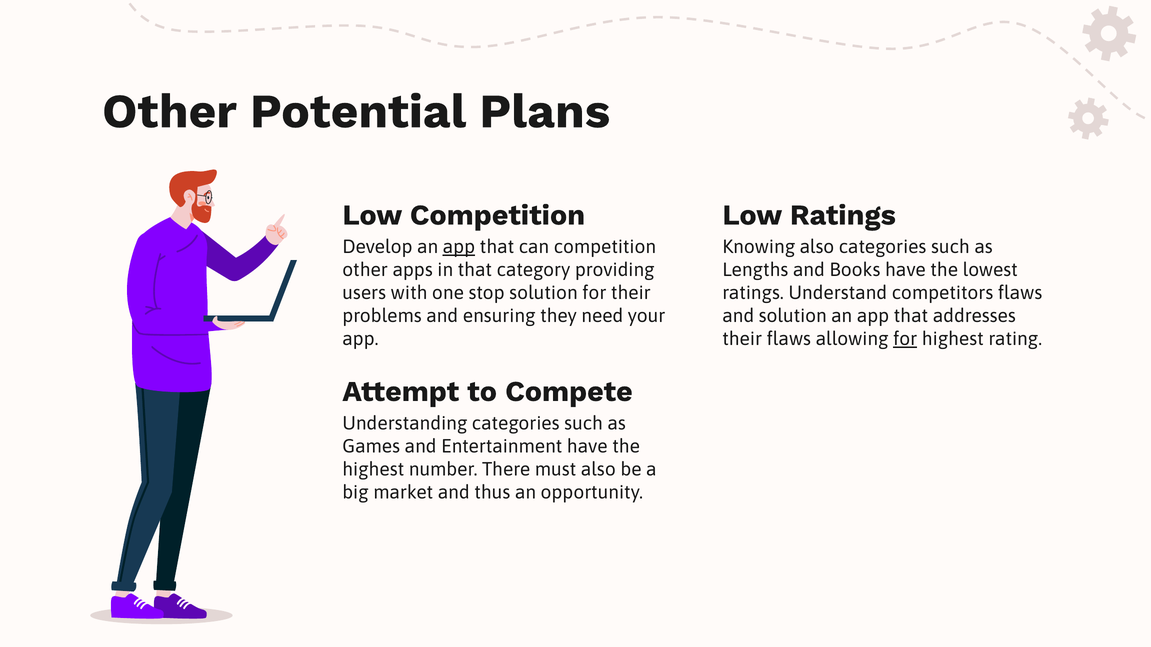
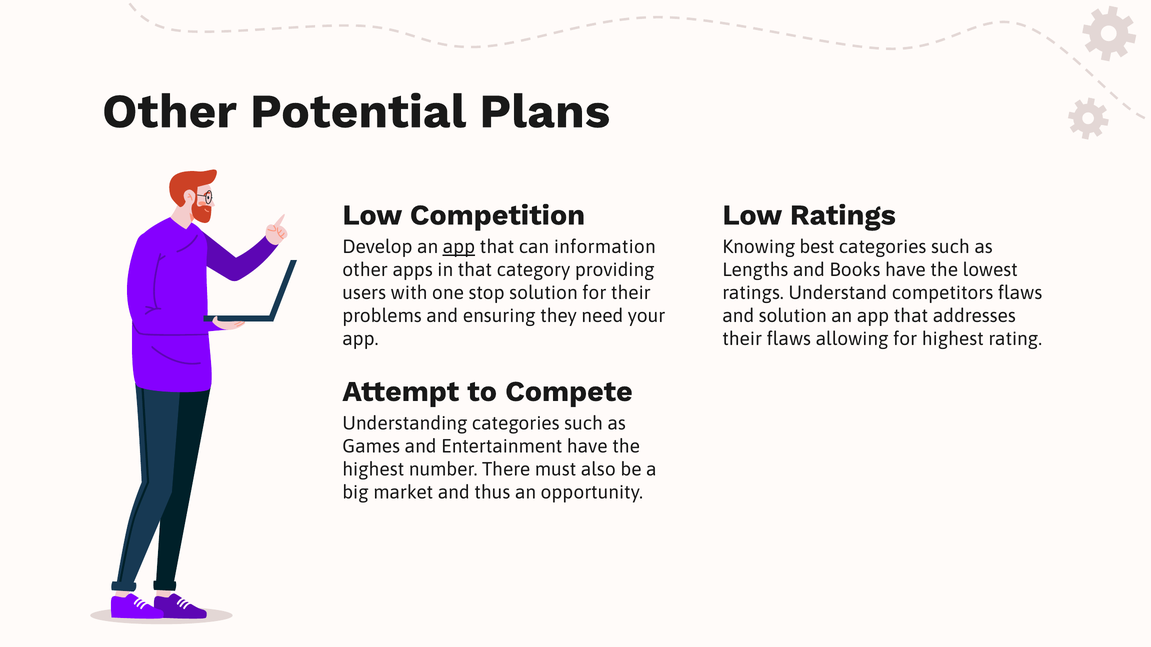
can competition: competition -> information
Knowing also: also -> best
for at (905, 339) underline: present -> none
